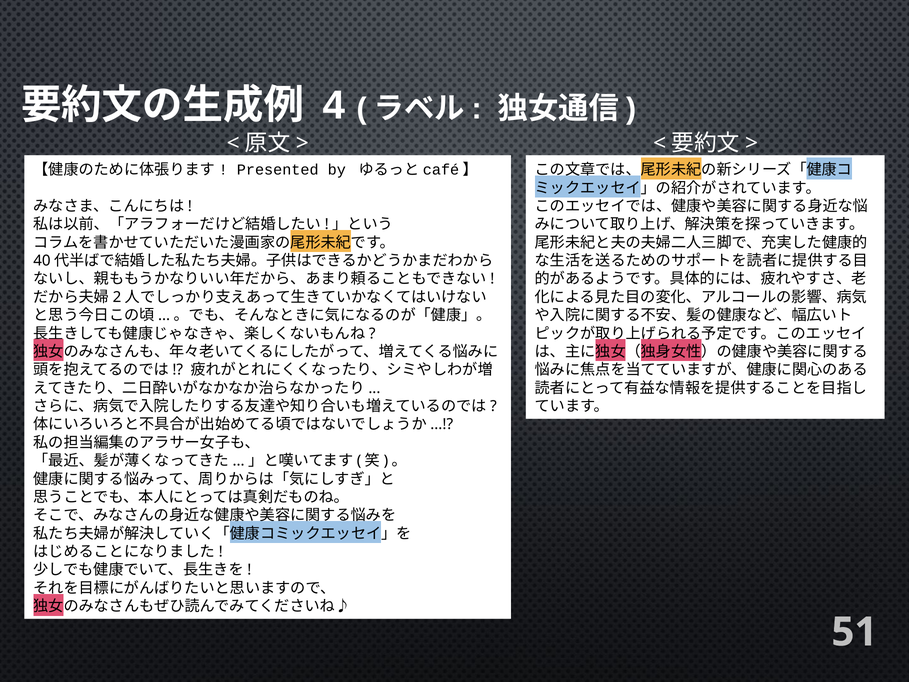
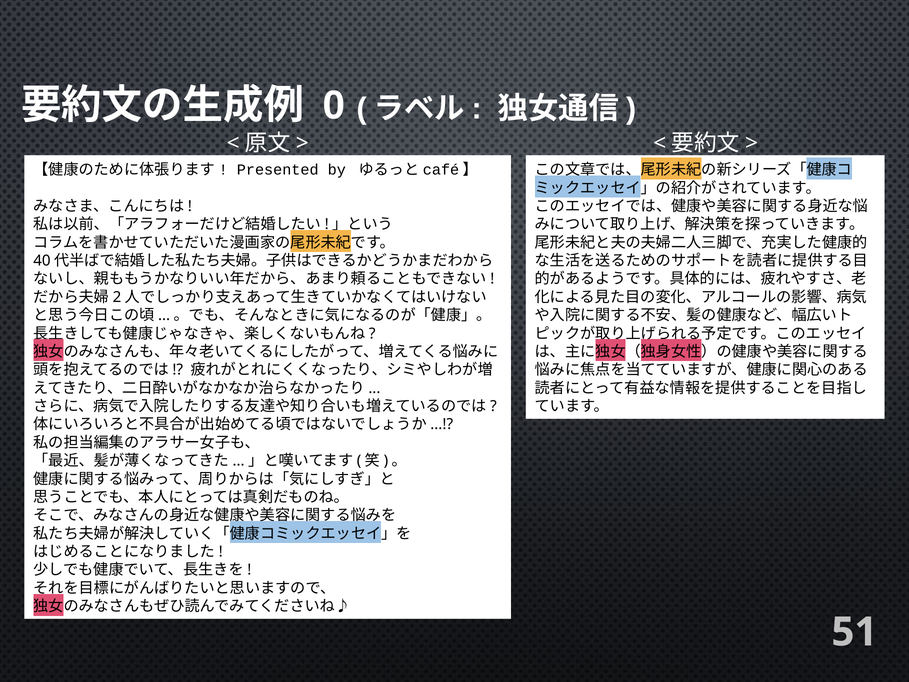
4: 4 -> 0
